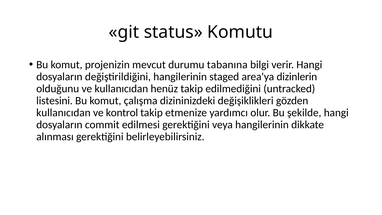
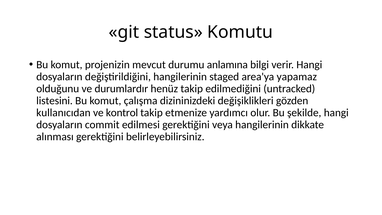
tabanına: tabanına -> anlamına
dizinlerin: dizinlerin -> yapamaz
ve kullanıcıdan: kullanıcıdan -> durumlardır
